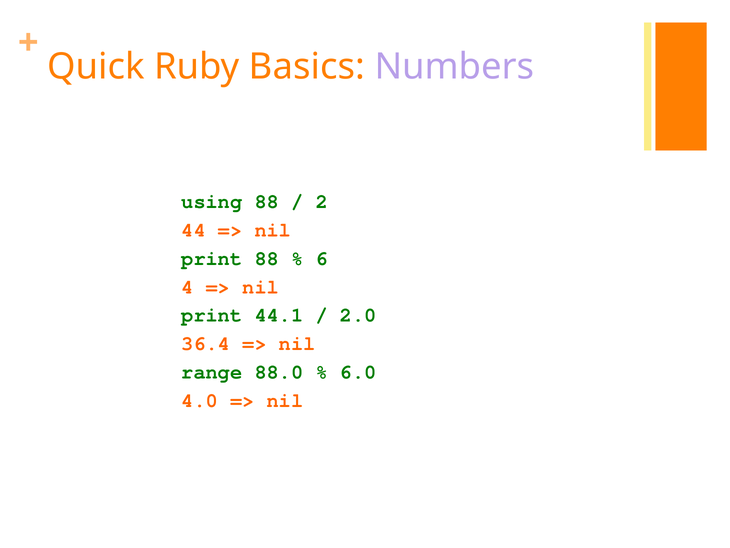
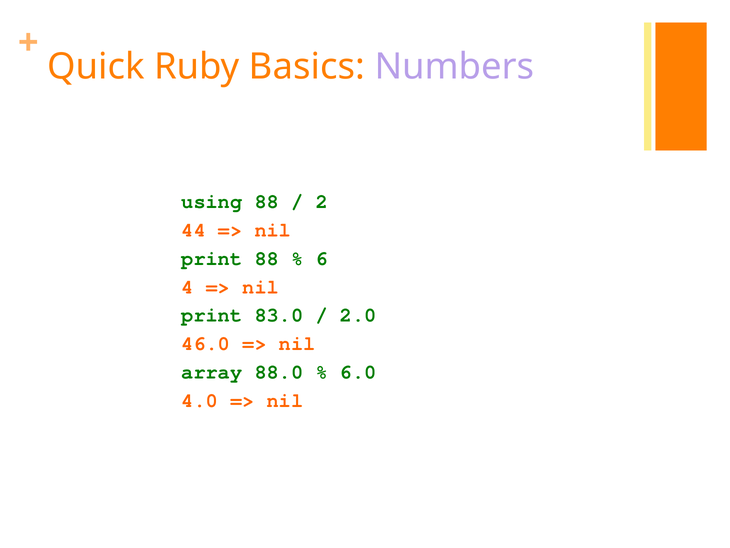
44.1: 44.1 -> 83.0
36.4: 36.4 -> 46.0
range: range -> array
